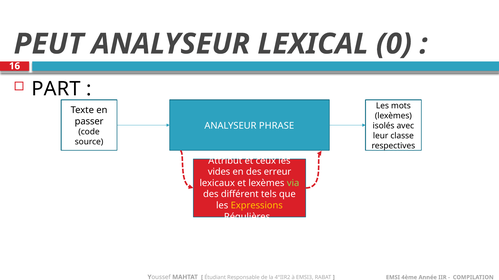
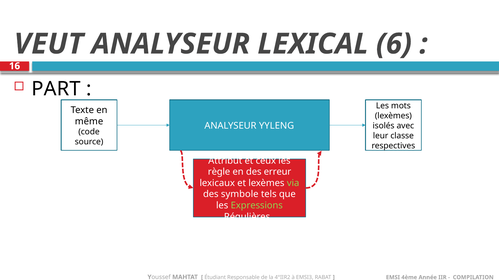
PEUT: PEUT -> VEUT
0: 0 -> 6
passer: passer -> même
PHRASE: PHRASE -> YYLENG
vides: vides -> règle
différent: différent -> symbole
Expressions colour: yellow -> light green
